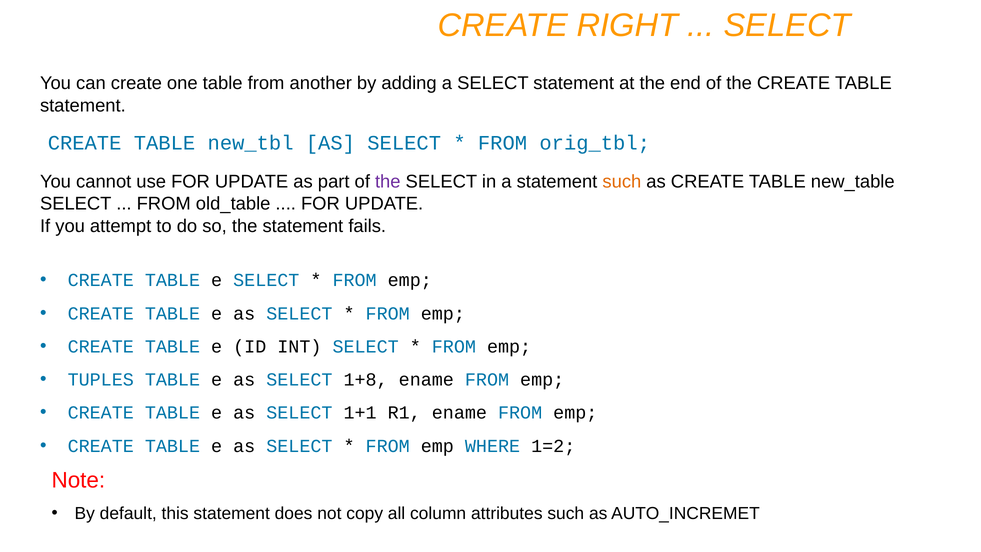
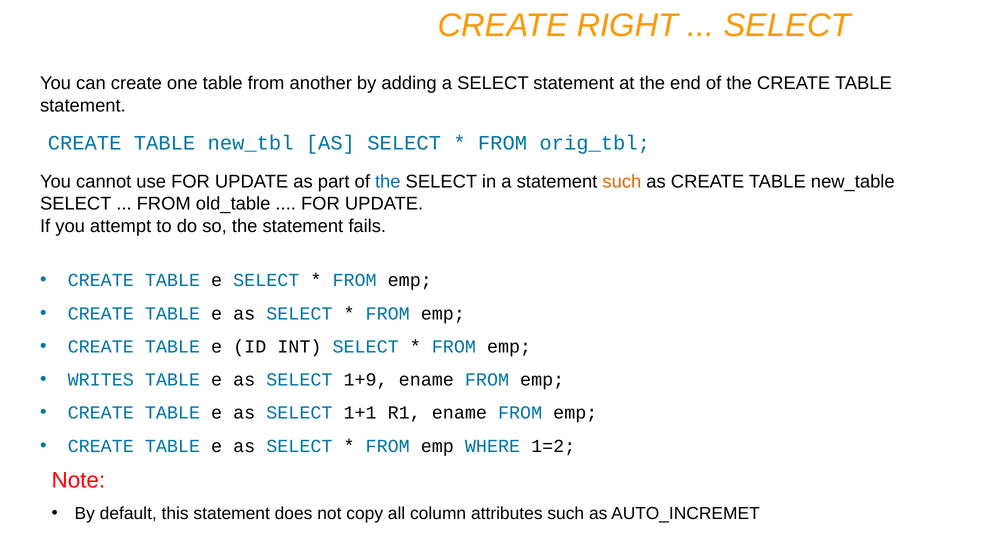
the at (388, 182) colour: purple -> blue
TUPLES: TUPLES -> WRITES
1+8: 1+8 -> 1+9
